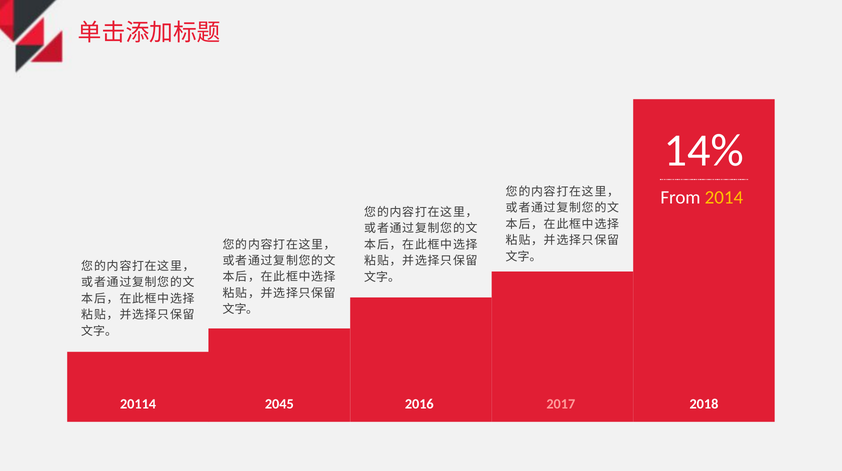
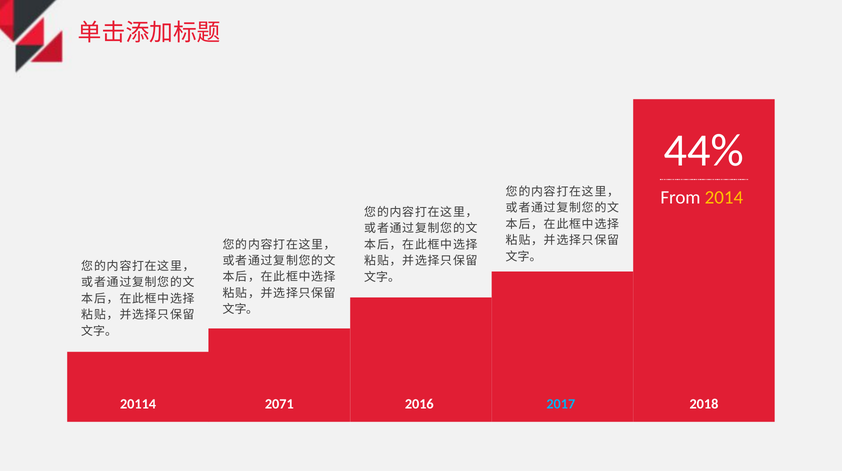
14%: 14% -> 44%
2045: 2045 -> 2071
2017 colour: pink -> light blue
